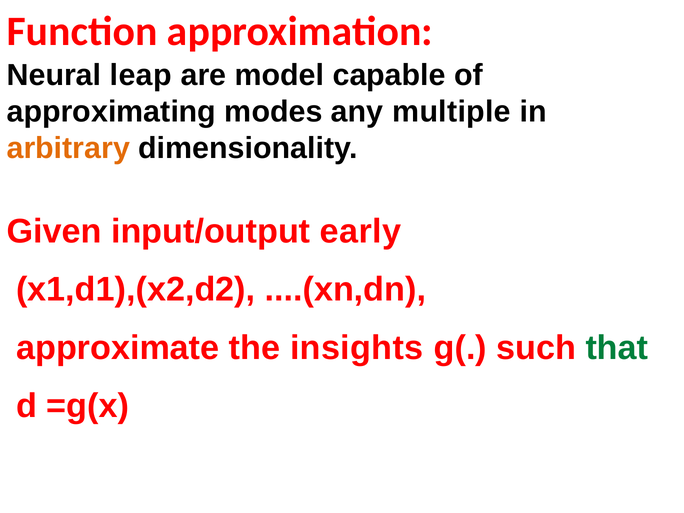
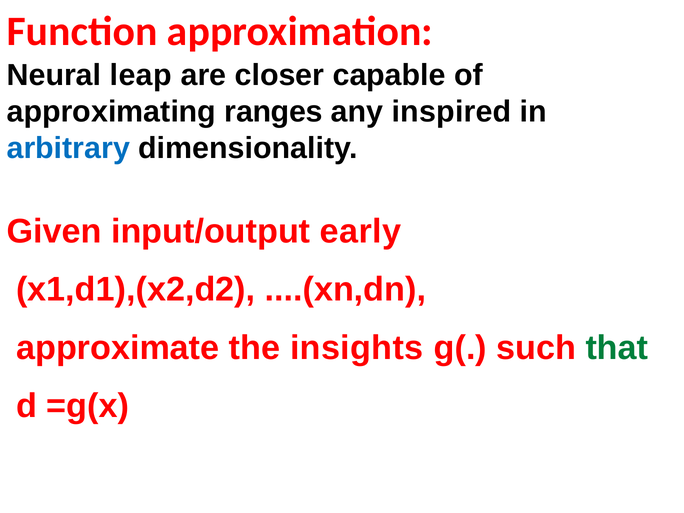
model: model -> closer
modes: modes -> ranges
multiple: multiple -> inspired
arbitrary colour: orange -> blue
